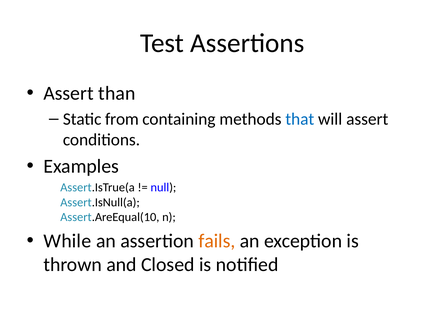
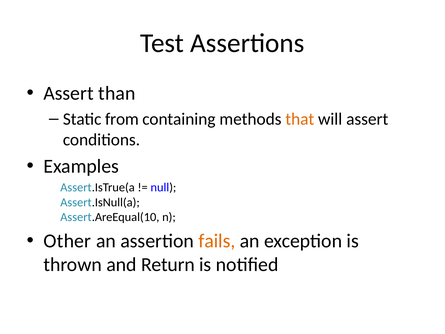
that colour: blue -> orange
While: While -> Other
Closed: Closed -> Return
